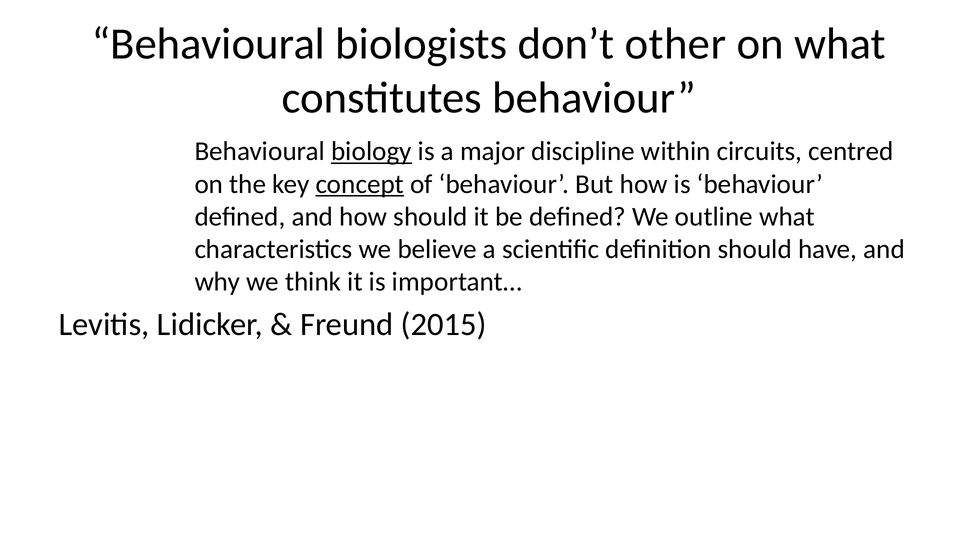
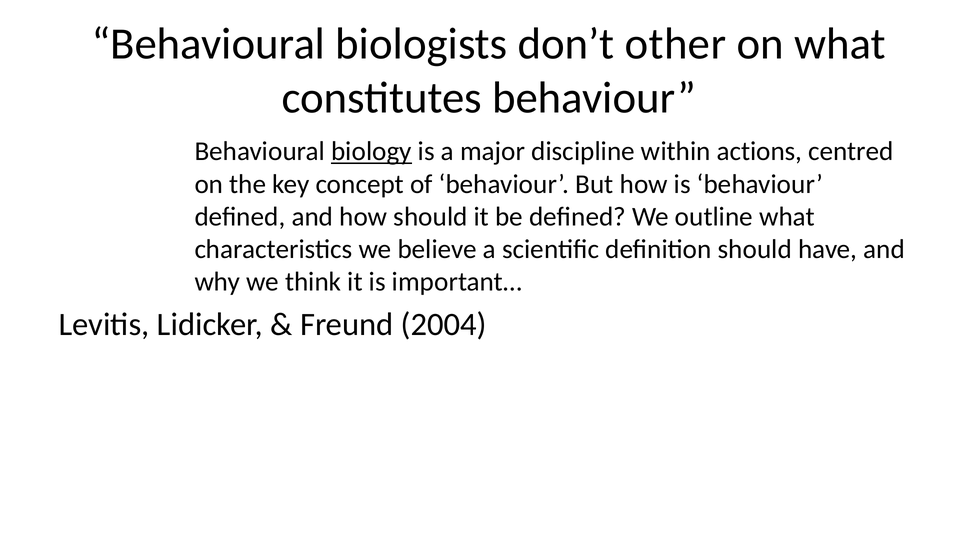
circuits: circuits -> actions
concept underline: present -> none
2015: 2015 -> 2004
